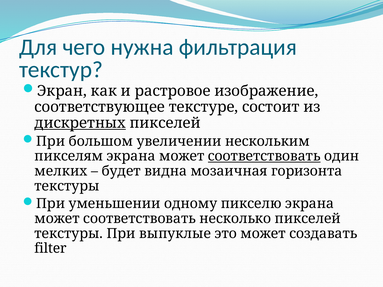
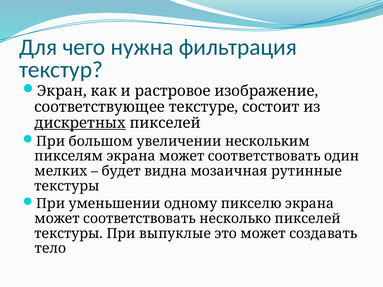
соответствовать at (264, 156) underline: present -> none
горизонта: горизонта -> рутинные
filter: filter -> тело
